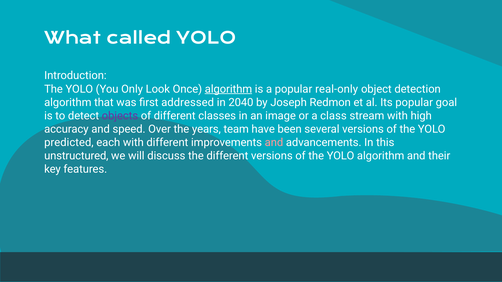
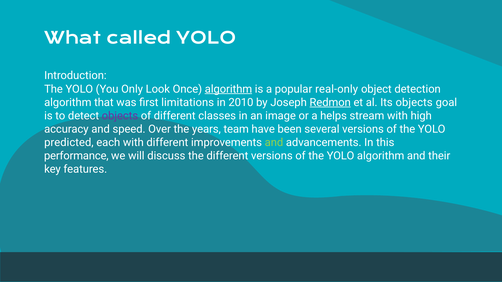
addressed: addressed -> limitations
2040: 2040 -> 2010
Redmon underline: none -> present
Its popular: popular -> objects
class: class -> helps
and at (274, 143) colour: pink -> light green
unstructured: unstructured -> performance
